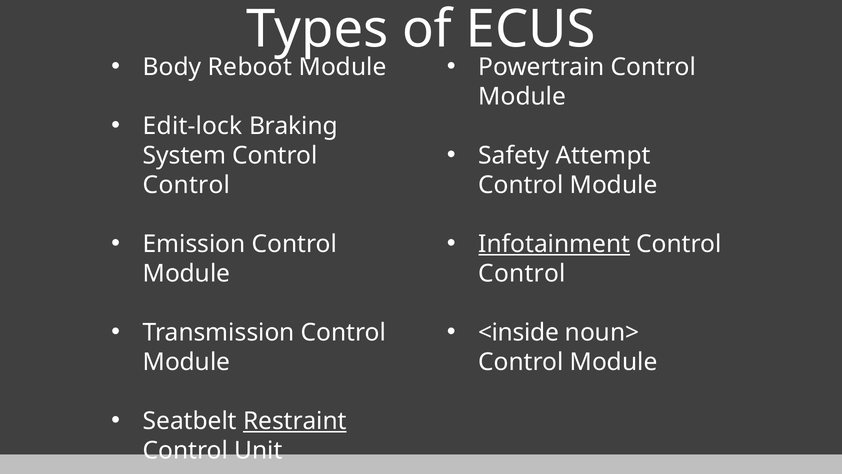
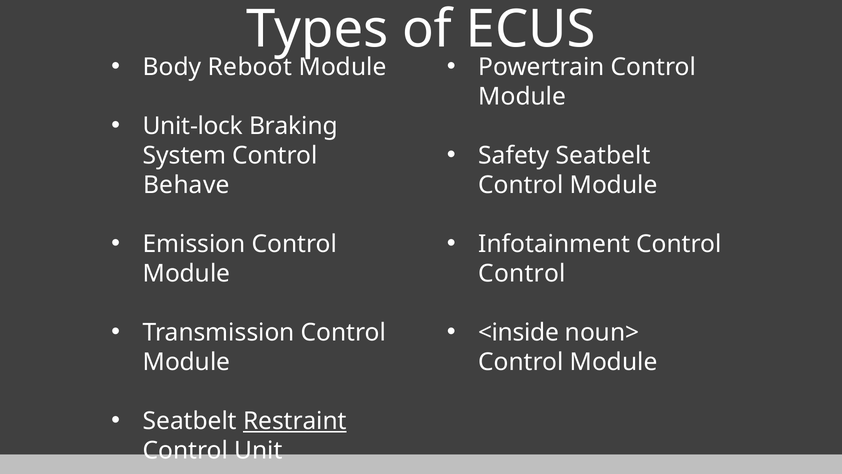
Edit-lock: Edit-lock -> Unit-lock
Safety Attempt: Attempt -> Seatbelt
Control at (186, 185): Control -> Behave
Infotainment underline: present -> none
